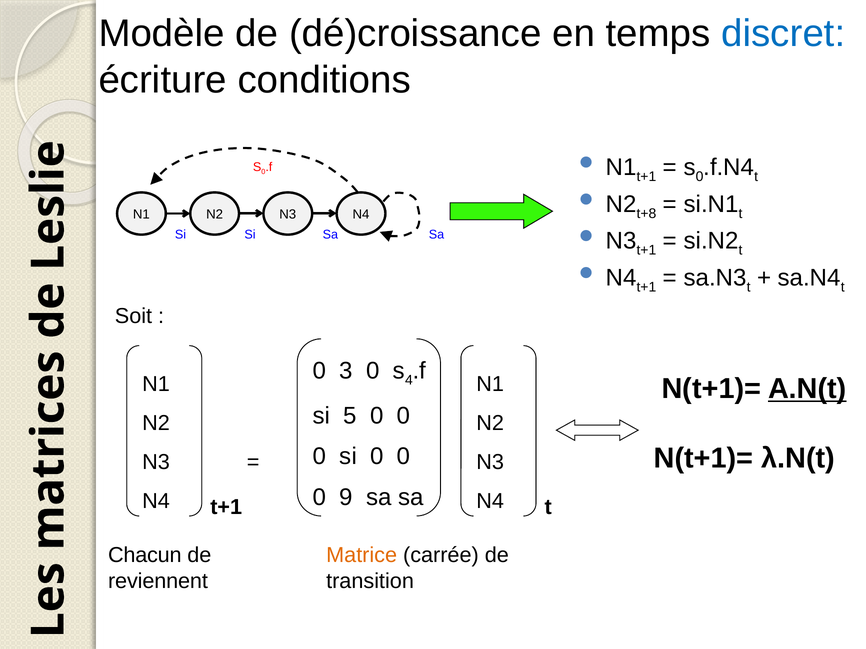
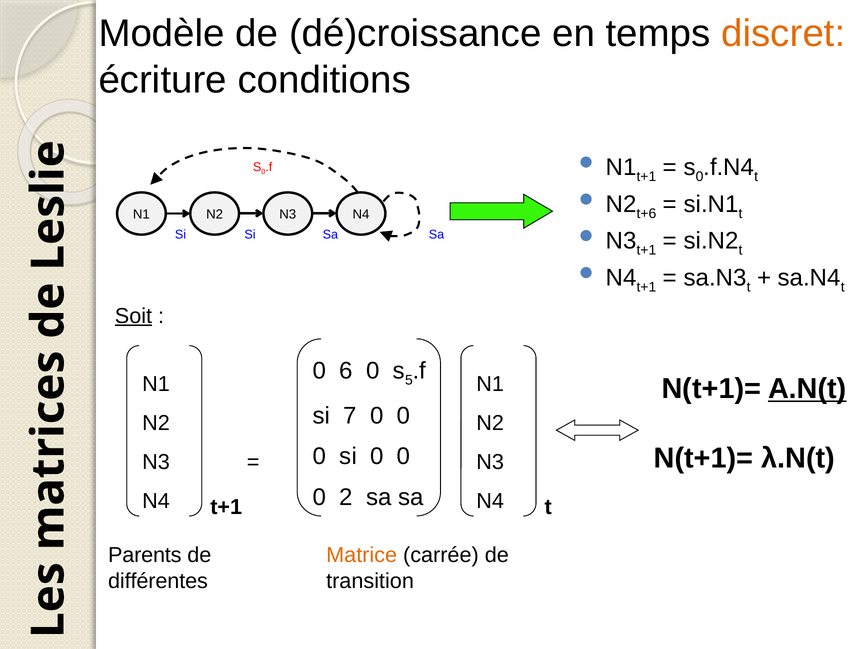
discret colour: blue -> orange
t+8: t+8 -> t+6
Soit underline: none -> present
3: 3 -> 6
4: 4 -> 5
5: 5 -> 7
9: 9 -> 2
Chacun: Chacun -> Parents
reviennent: reviennent -> différentes
